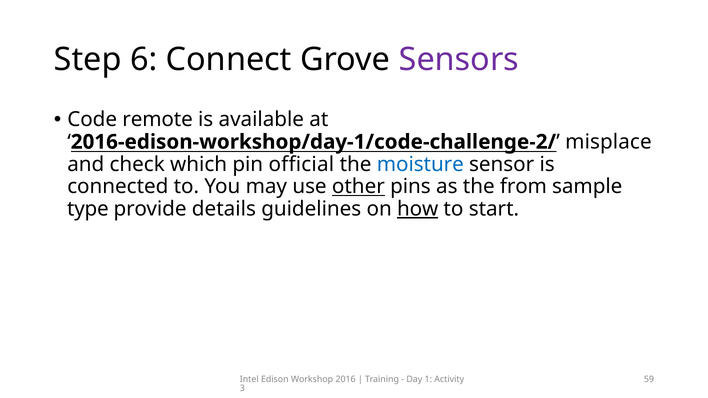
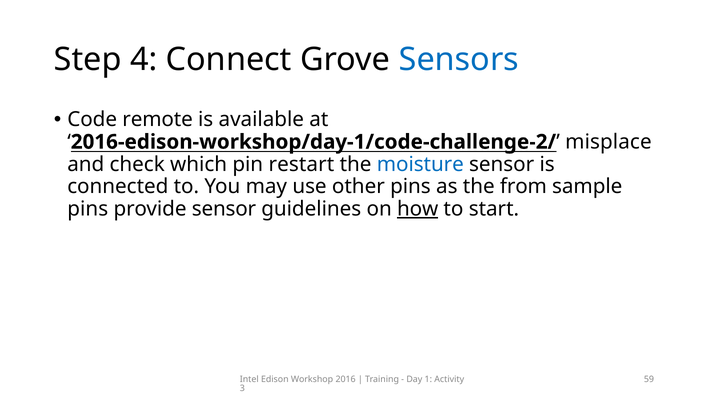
6: 6 -> 4
Sensors colour: purple -> blue
official: official -> restart
other underline: present -> none
type at (88, 209): type -> pins
provide details: details -> sensor
